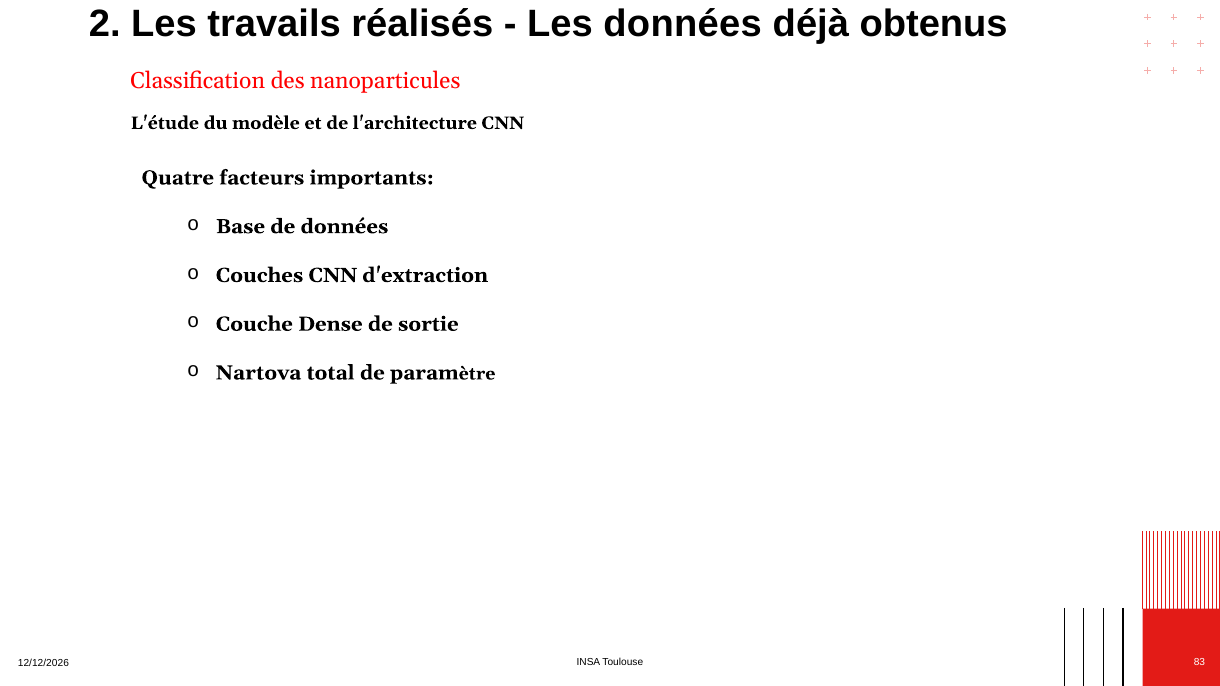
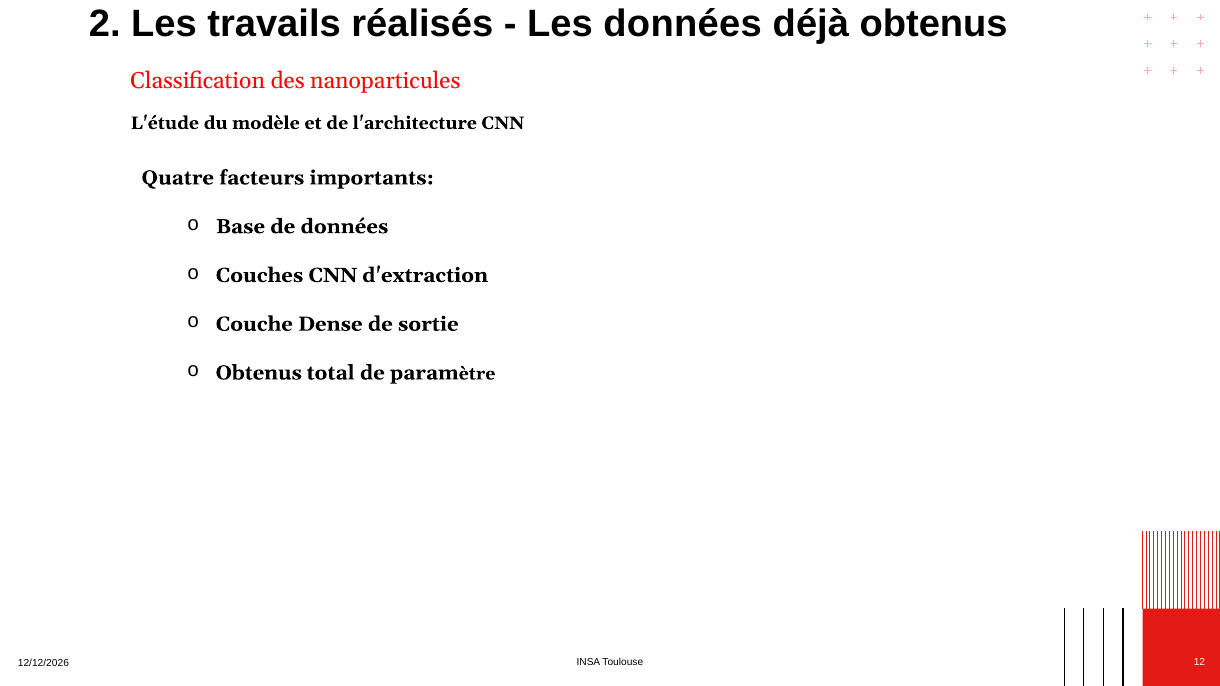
Nartova at (258, 373): Nartova -> Obtenus
83: 83 -> 12
